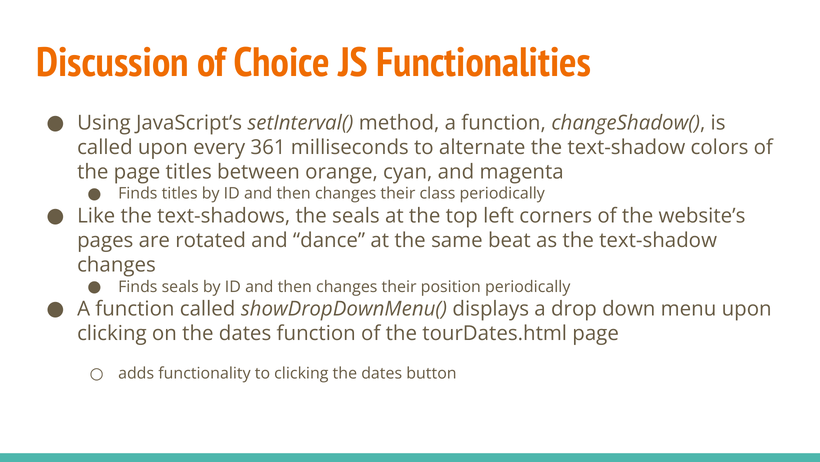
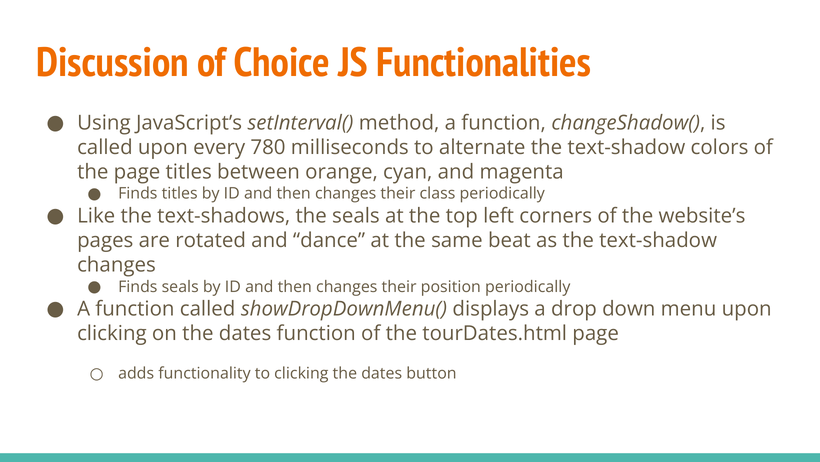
361: 361 -> 780
